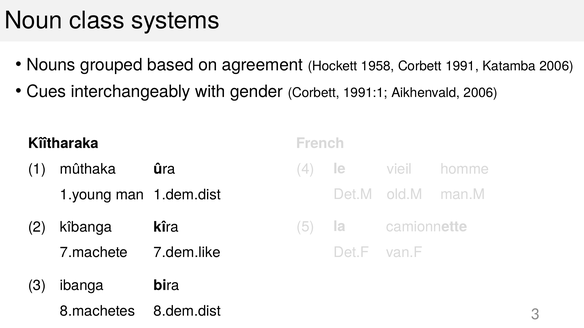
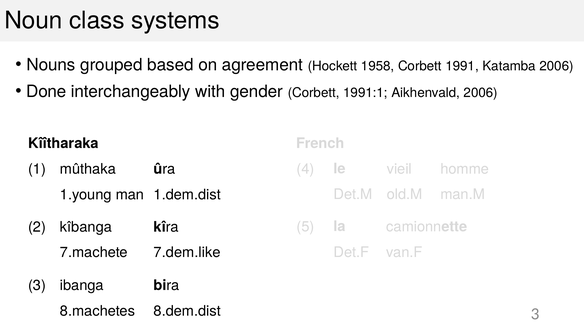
Cues: Cues -> Done
